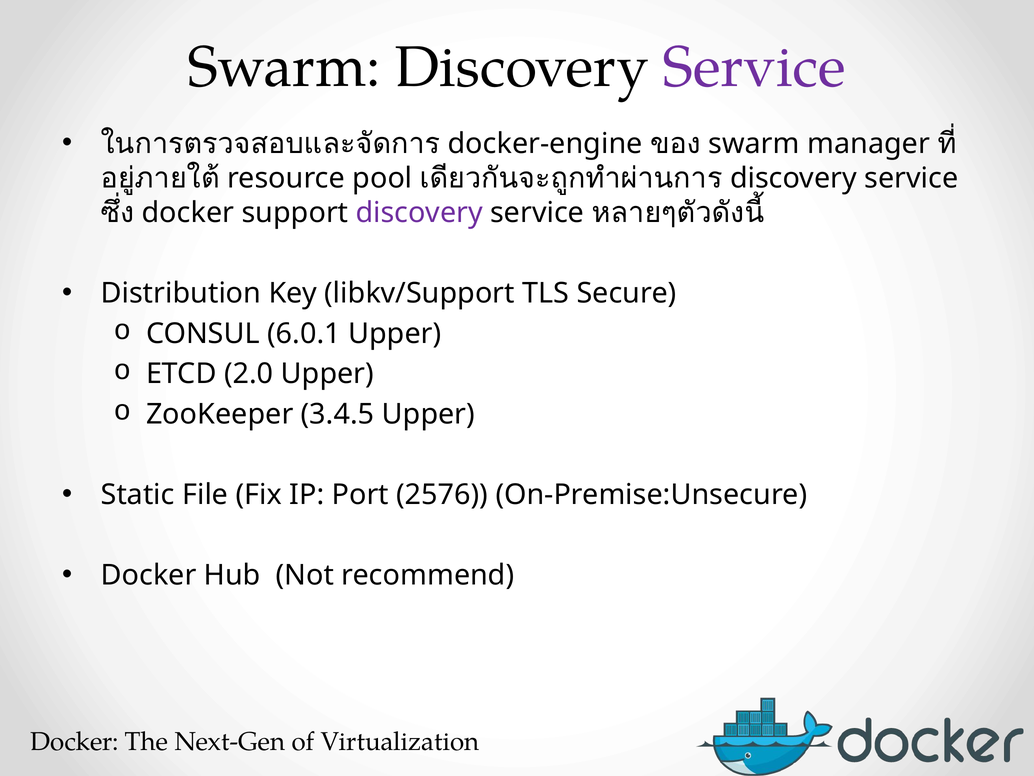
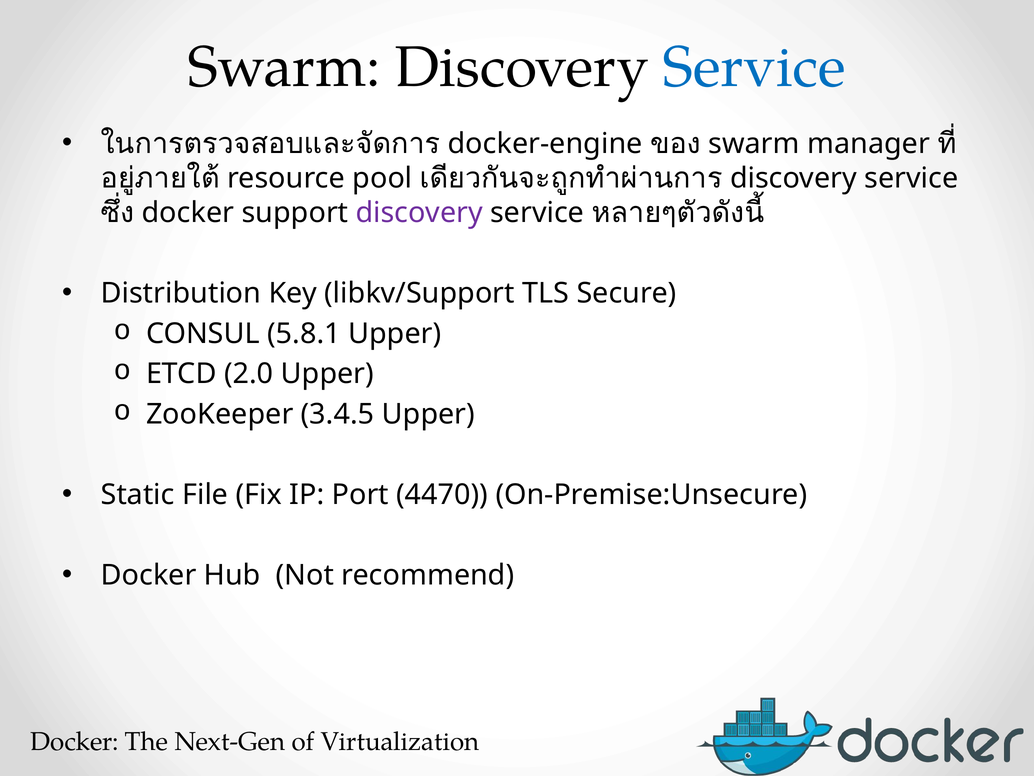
Service at (754, 67) colour: purple -> blue
6.0.1: 6.0.1 -> 5.8.1
2576: 2576 -> 4470
